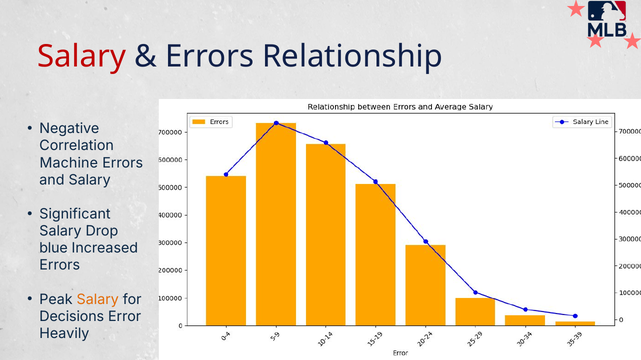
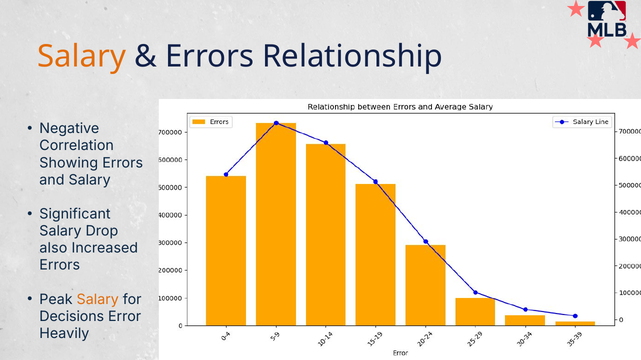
Salary at (82, 57) colour: red -> orange
Machine: Machine -> Showing
blue: blue -> also
